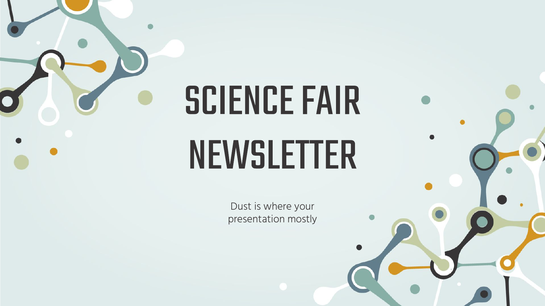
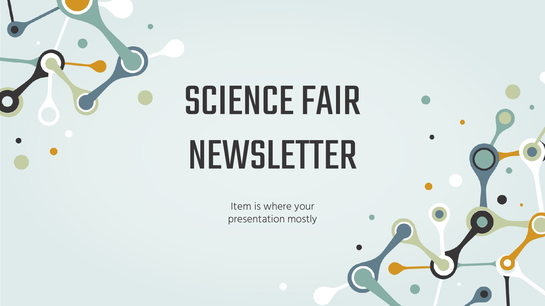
Dust: Dust -> Item
